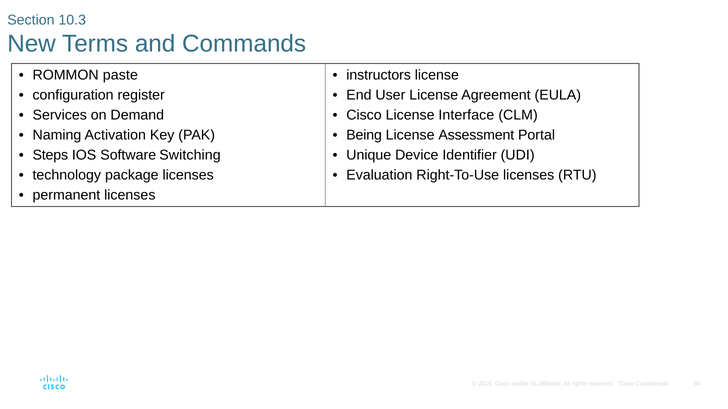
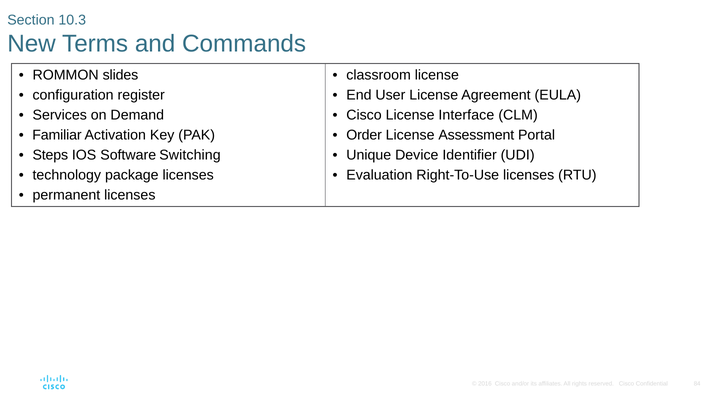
paste: paste -> slides
instructors: instructors -> classroom
Naming: Naming -> Familiar
Being: Being -> Order
